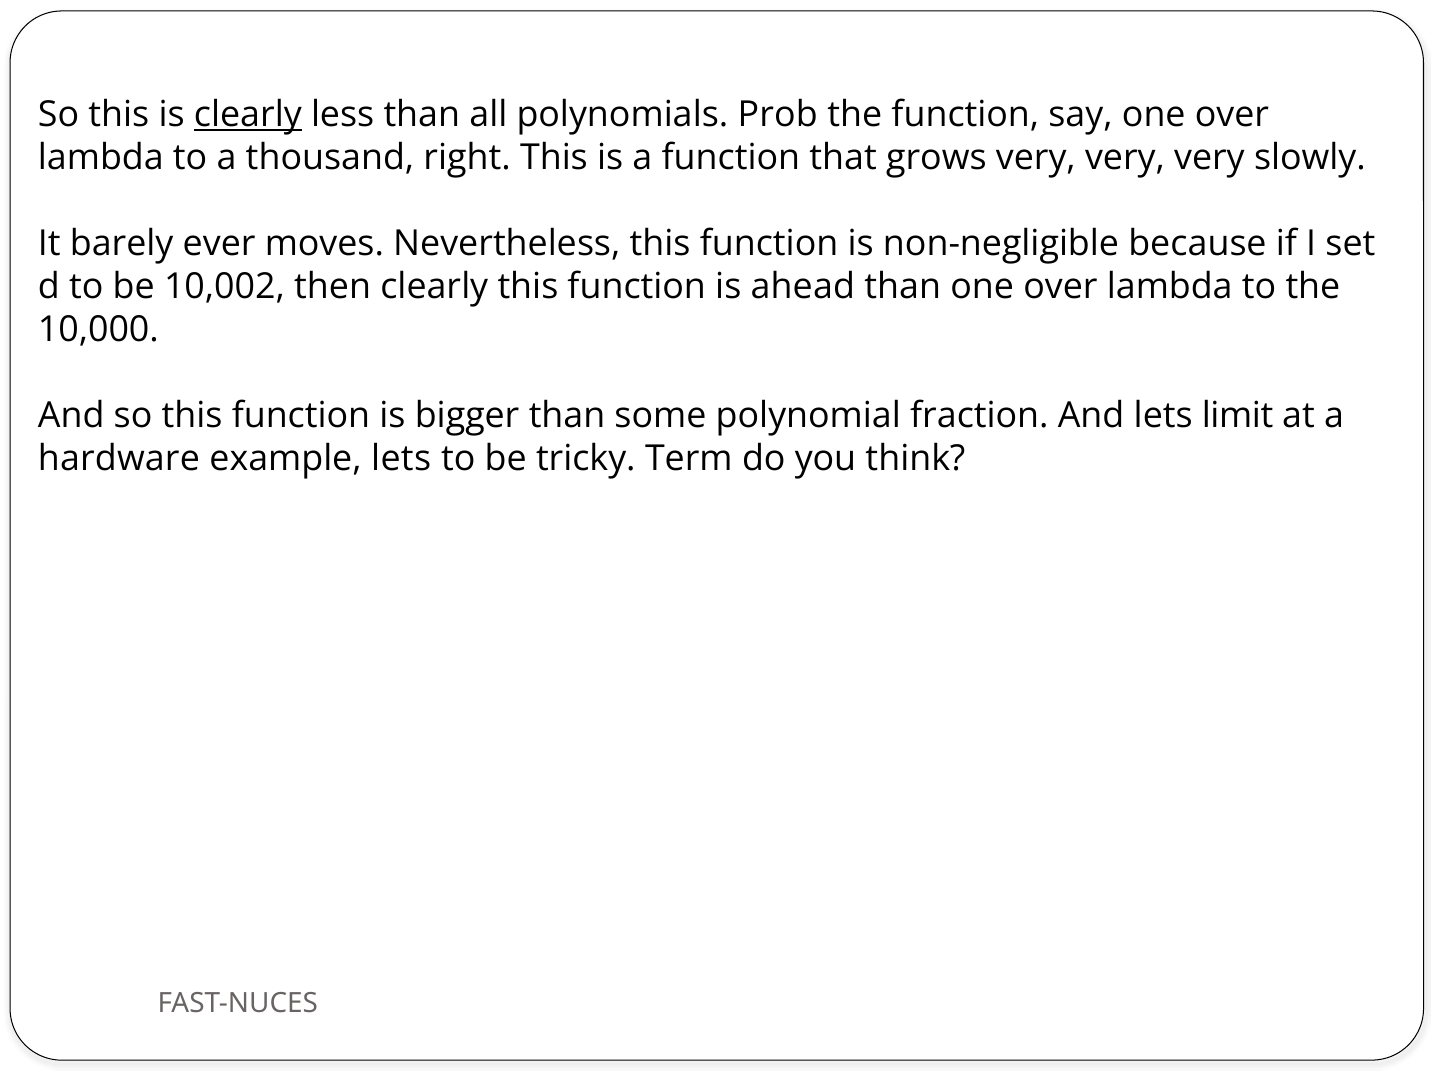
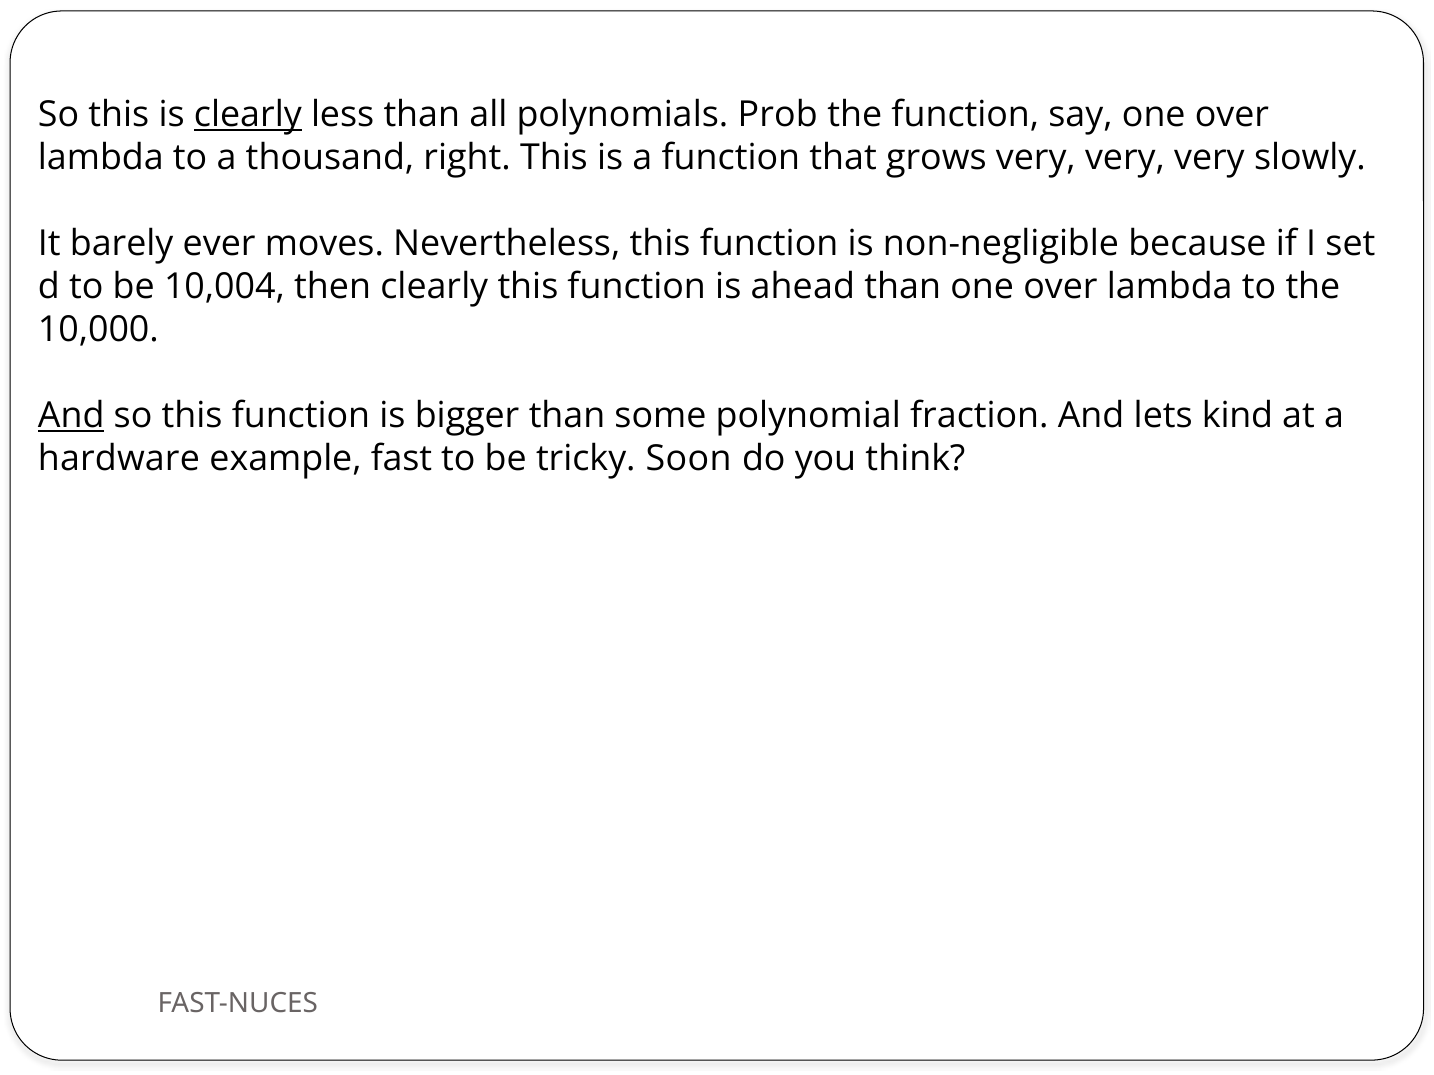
10,002: 10,002 -> 10,004
And at (71, 416) underline: none -> present
limit: limit -> kind
example lets: lets -> fast
Term: Term -> Soon
